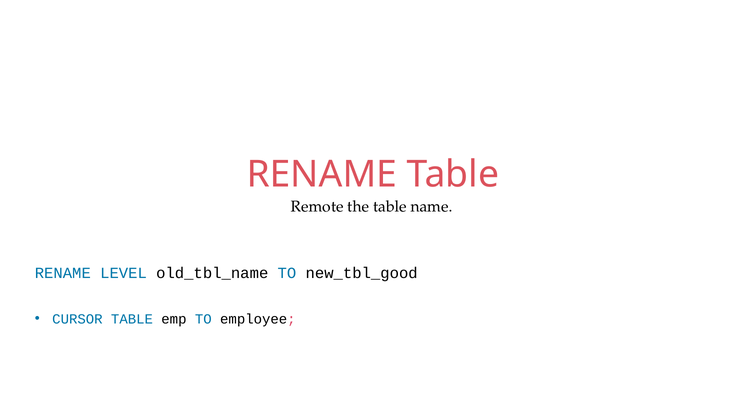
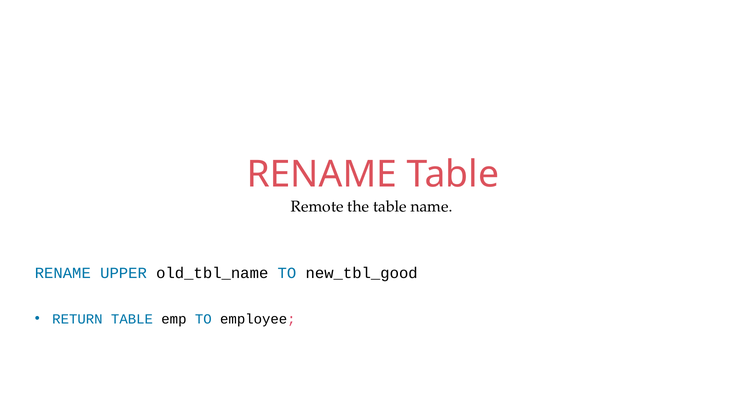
LEVEL: LEVEL -> UPPER
CURSOR: CURSOR -> RETURN
